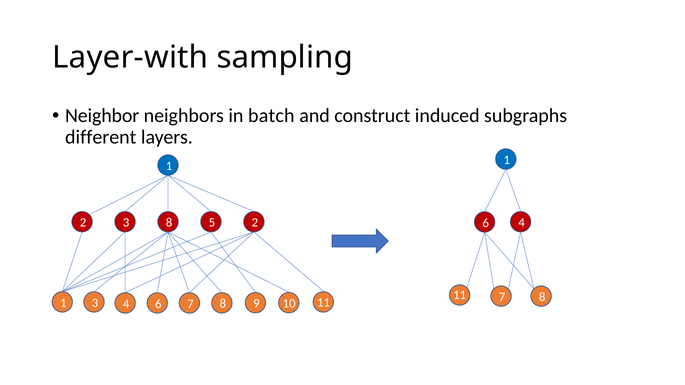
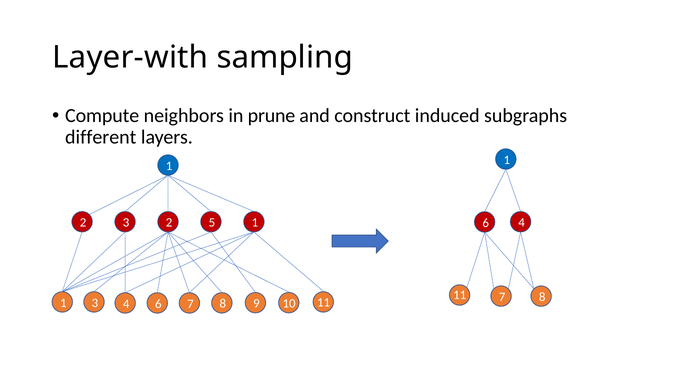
Neighbor: Neighbor -> Compute
batch: batch -> prune
3 8: 8 -> 2
2 at (255, 223): 2 -> 1
